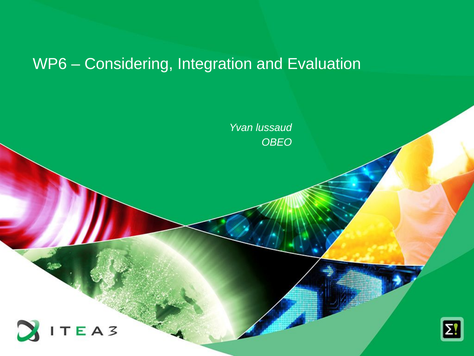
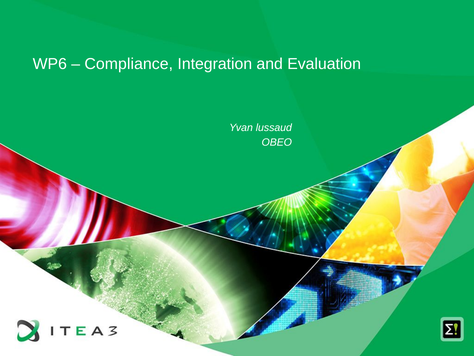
Considering: Considering -> Compliance
